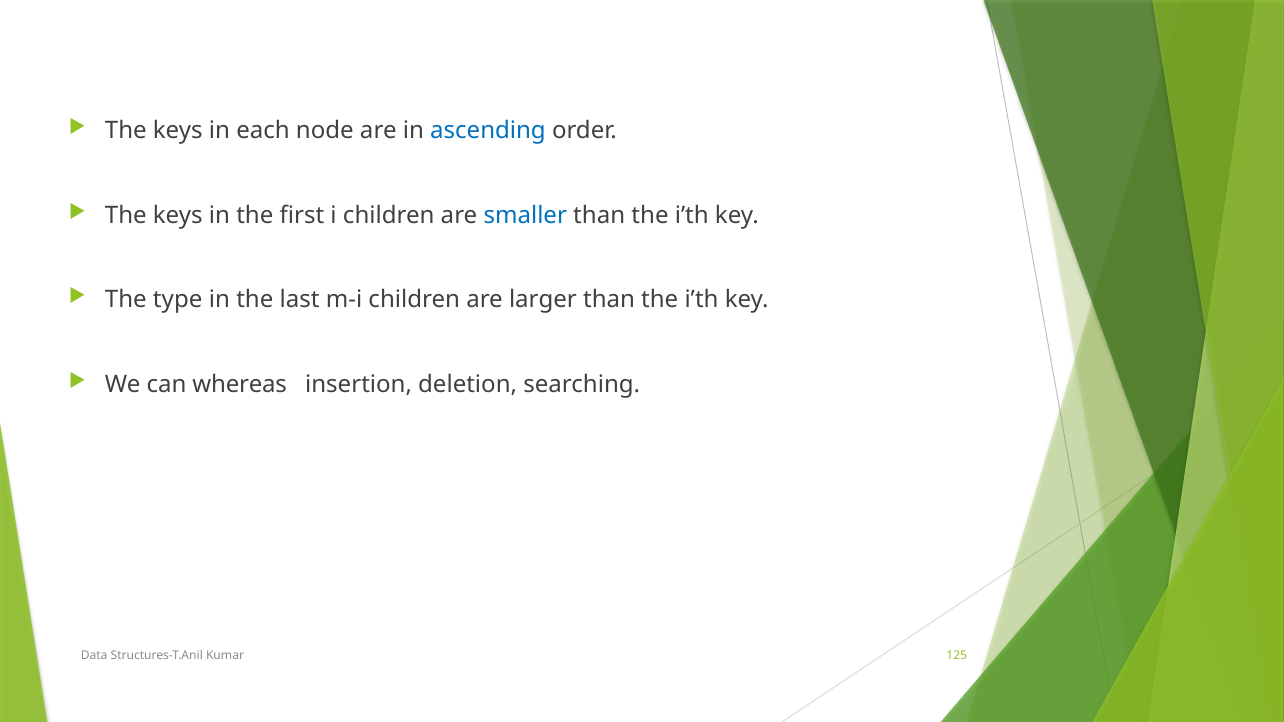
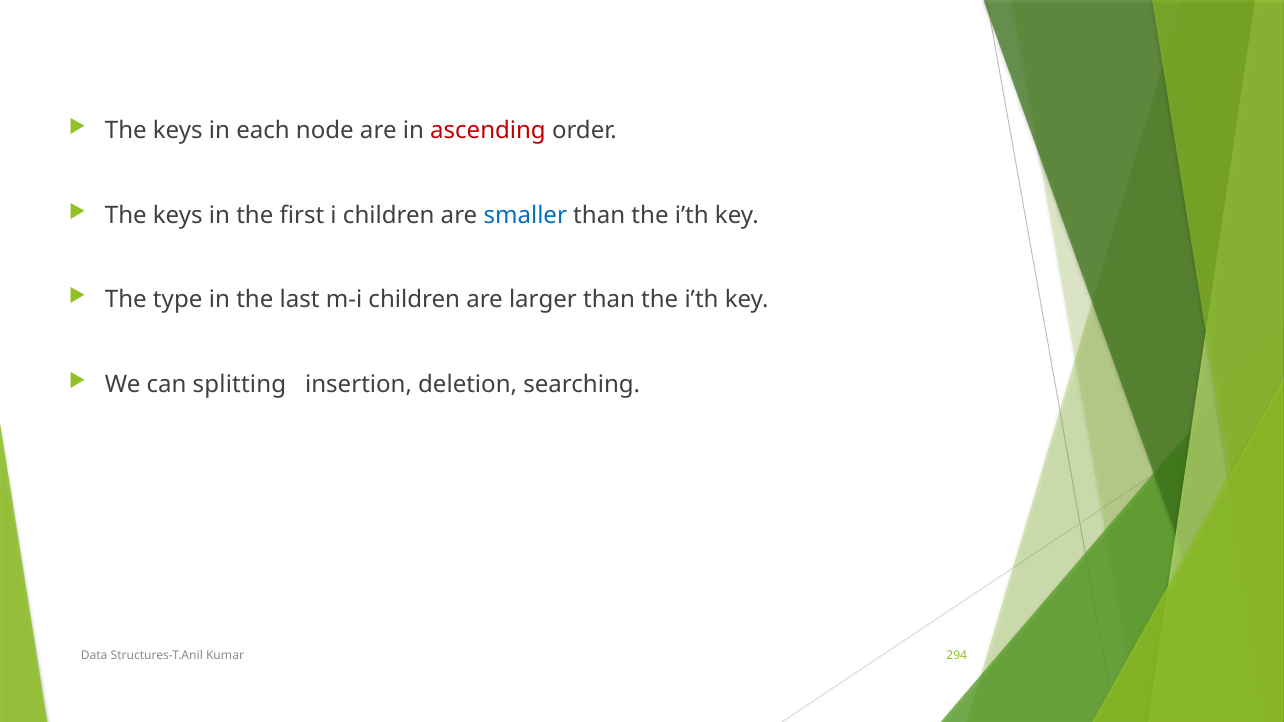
ascending colour: blue -> red
whereas: whereas -> splitting
125: 125 -> 294
